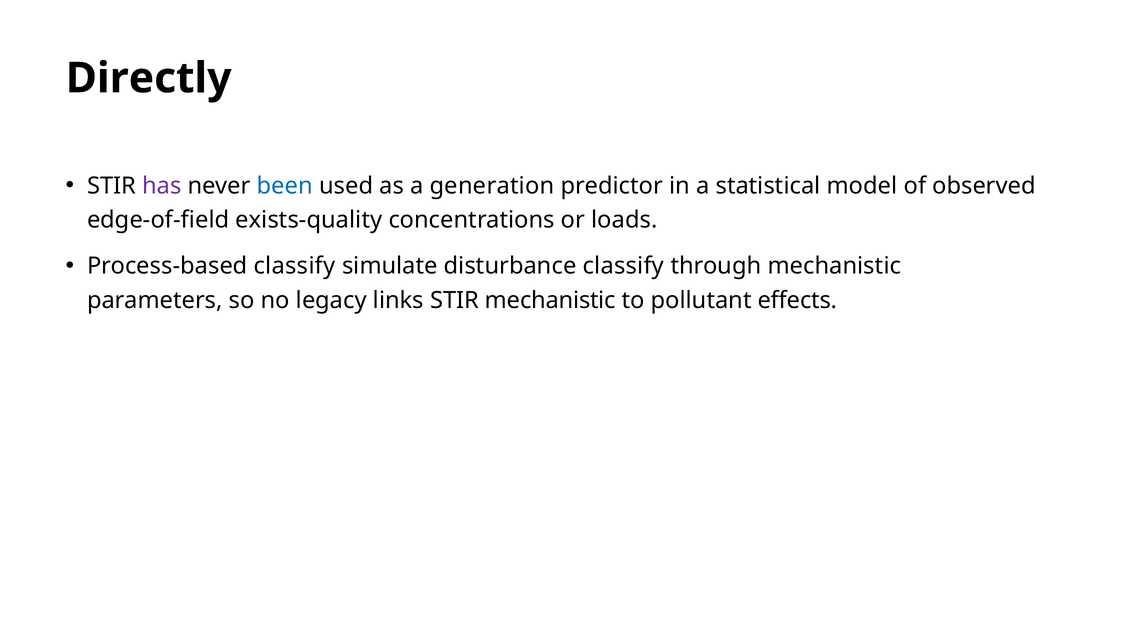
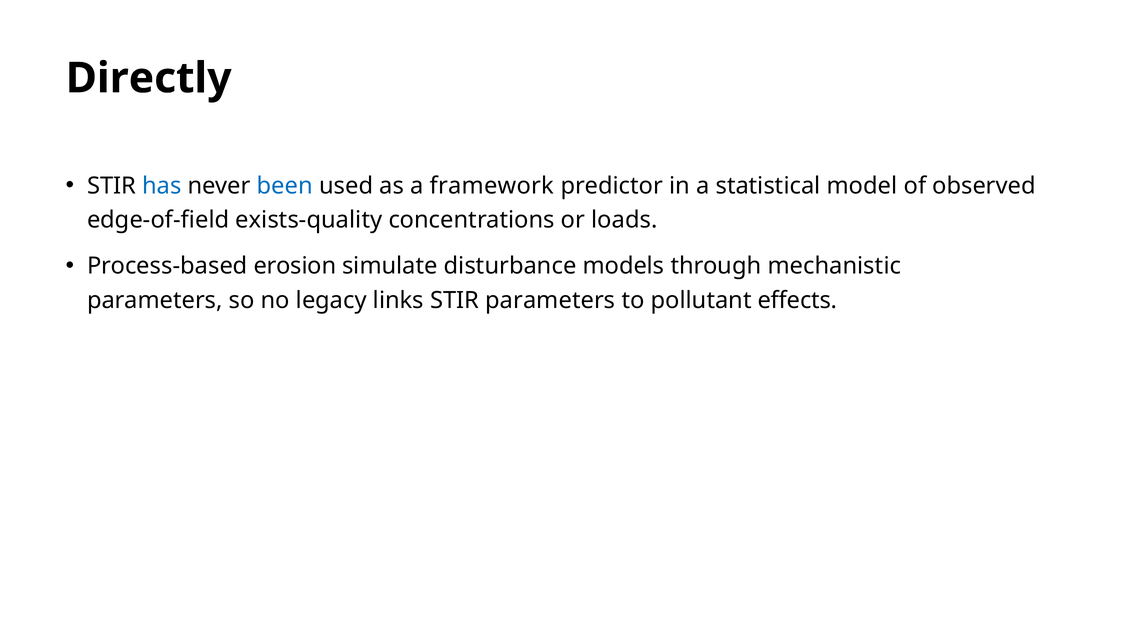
has colour: purple -> blue
generation: generation -> framework
Process-based classify: classify -> erosion
disturbance classify: classify -> models
STIR mechanistic: mechanistic -> parameters
